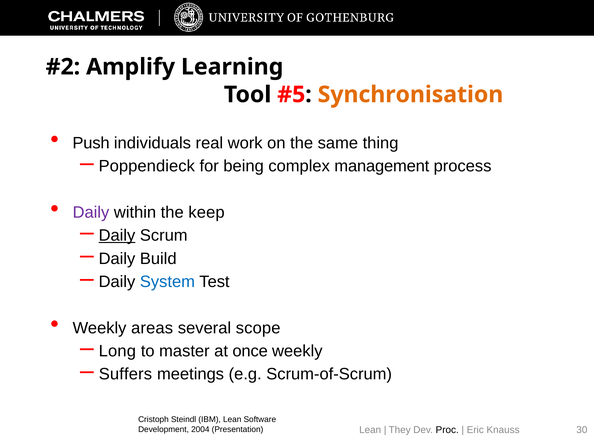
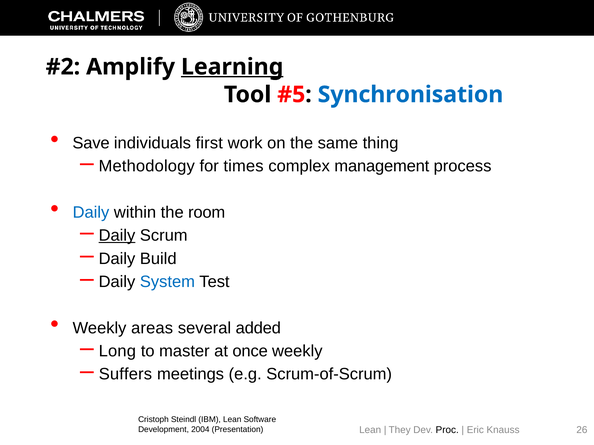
Learning underline: none -> present
Synchronisation colour: orange -> blue
Push: Push -> Save
real: real -> first
Poppendieck: Poppendieck -> Methodology
being: being -> times
Daily at (91, 213) colour: purple -> blue
keep: keep -> room
scope: scope -> added
30: 30 -> 26
